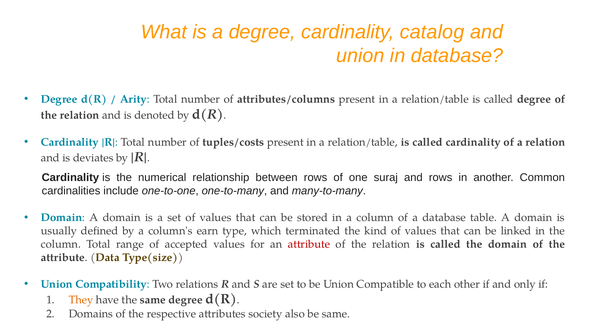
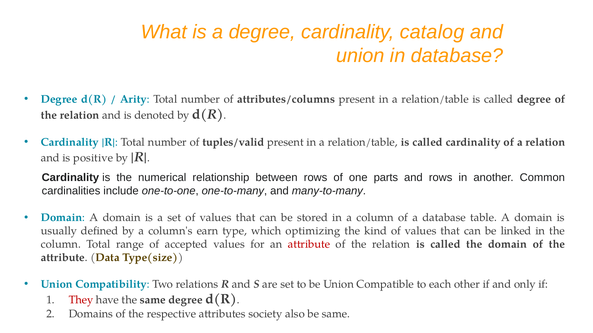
tuples/costs: tuples/costs -> tuples/valid
deviates: deviates -> positive
suraj: suraj -> parts
terminated: terminated -> optimizing
They colour: orange -> red
